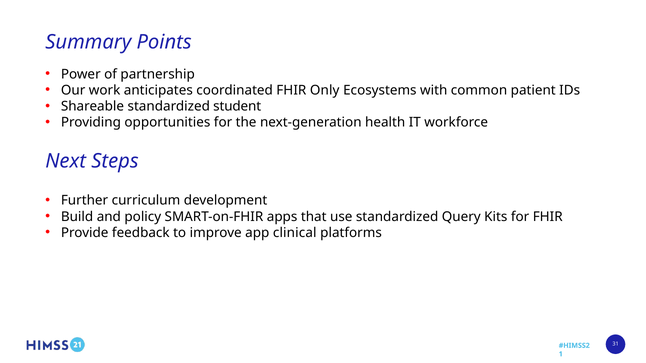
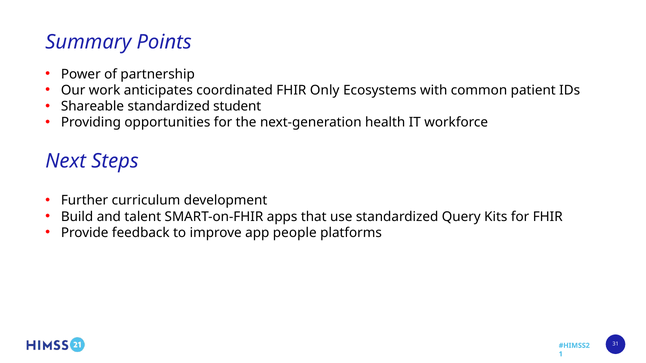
policy: policy -> talent
clinical: clinical -> people
